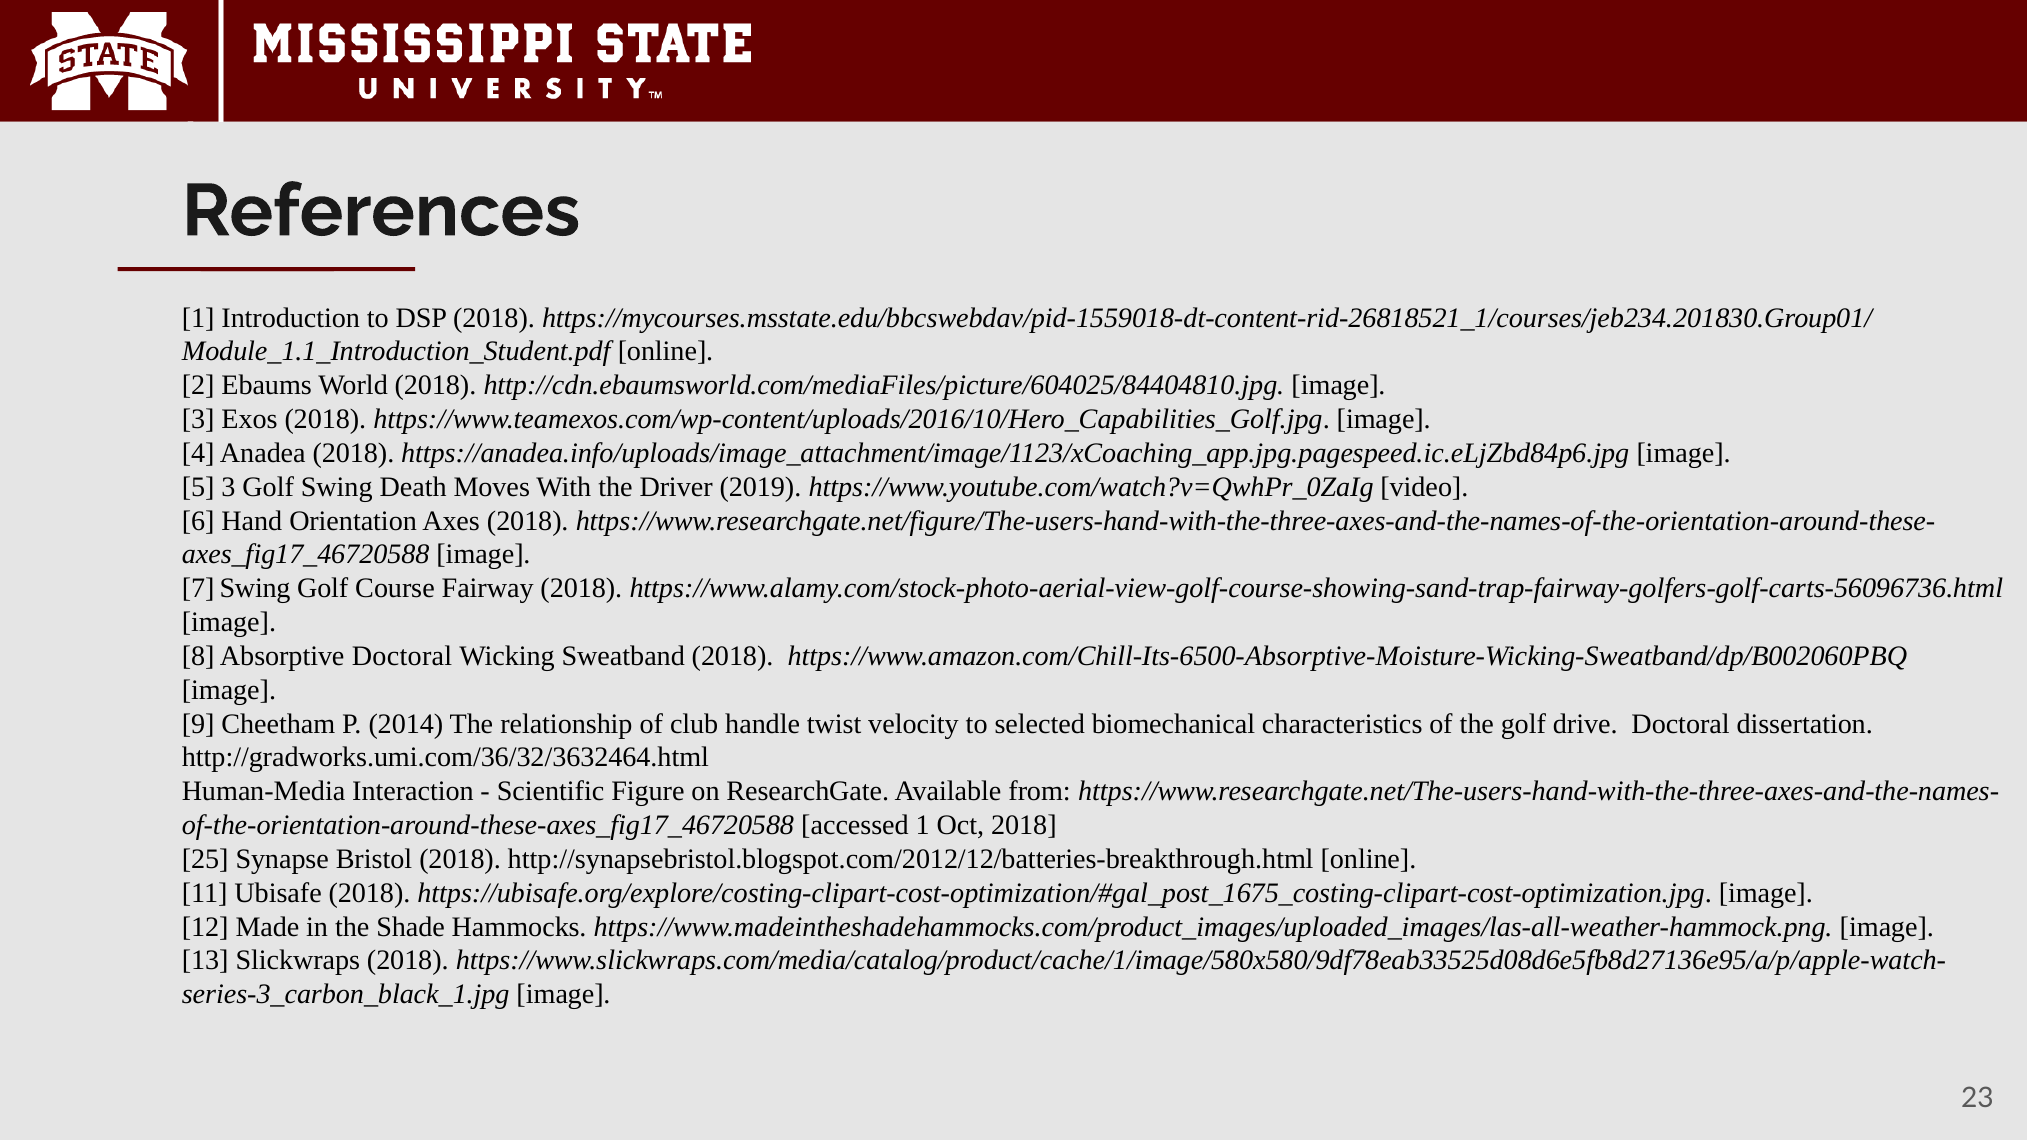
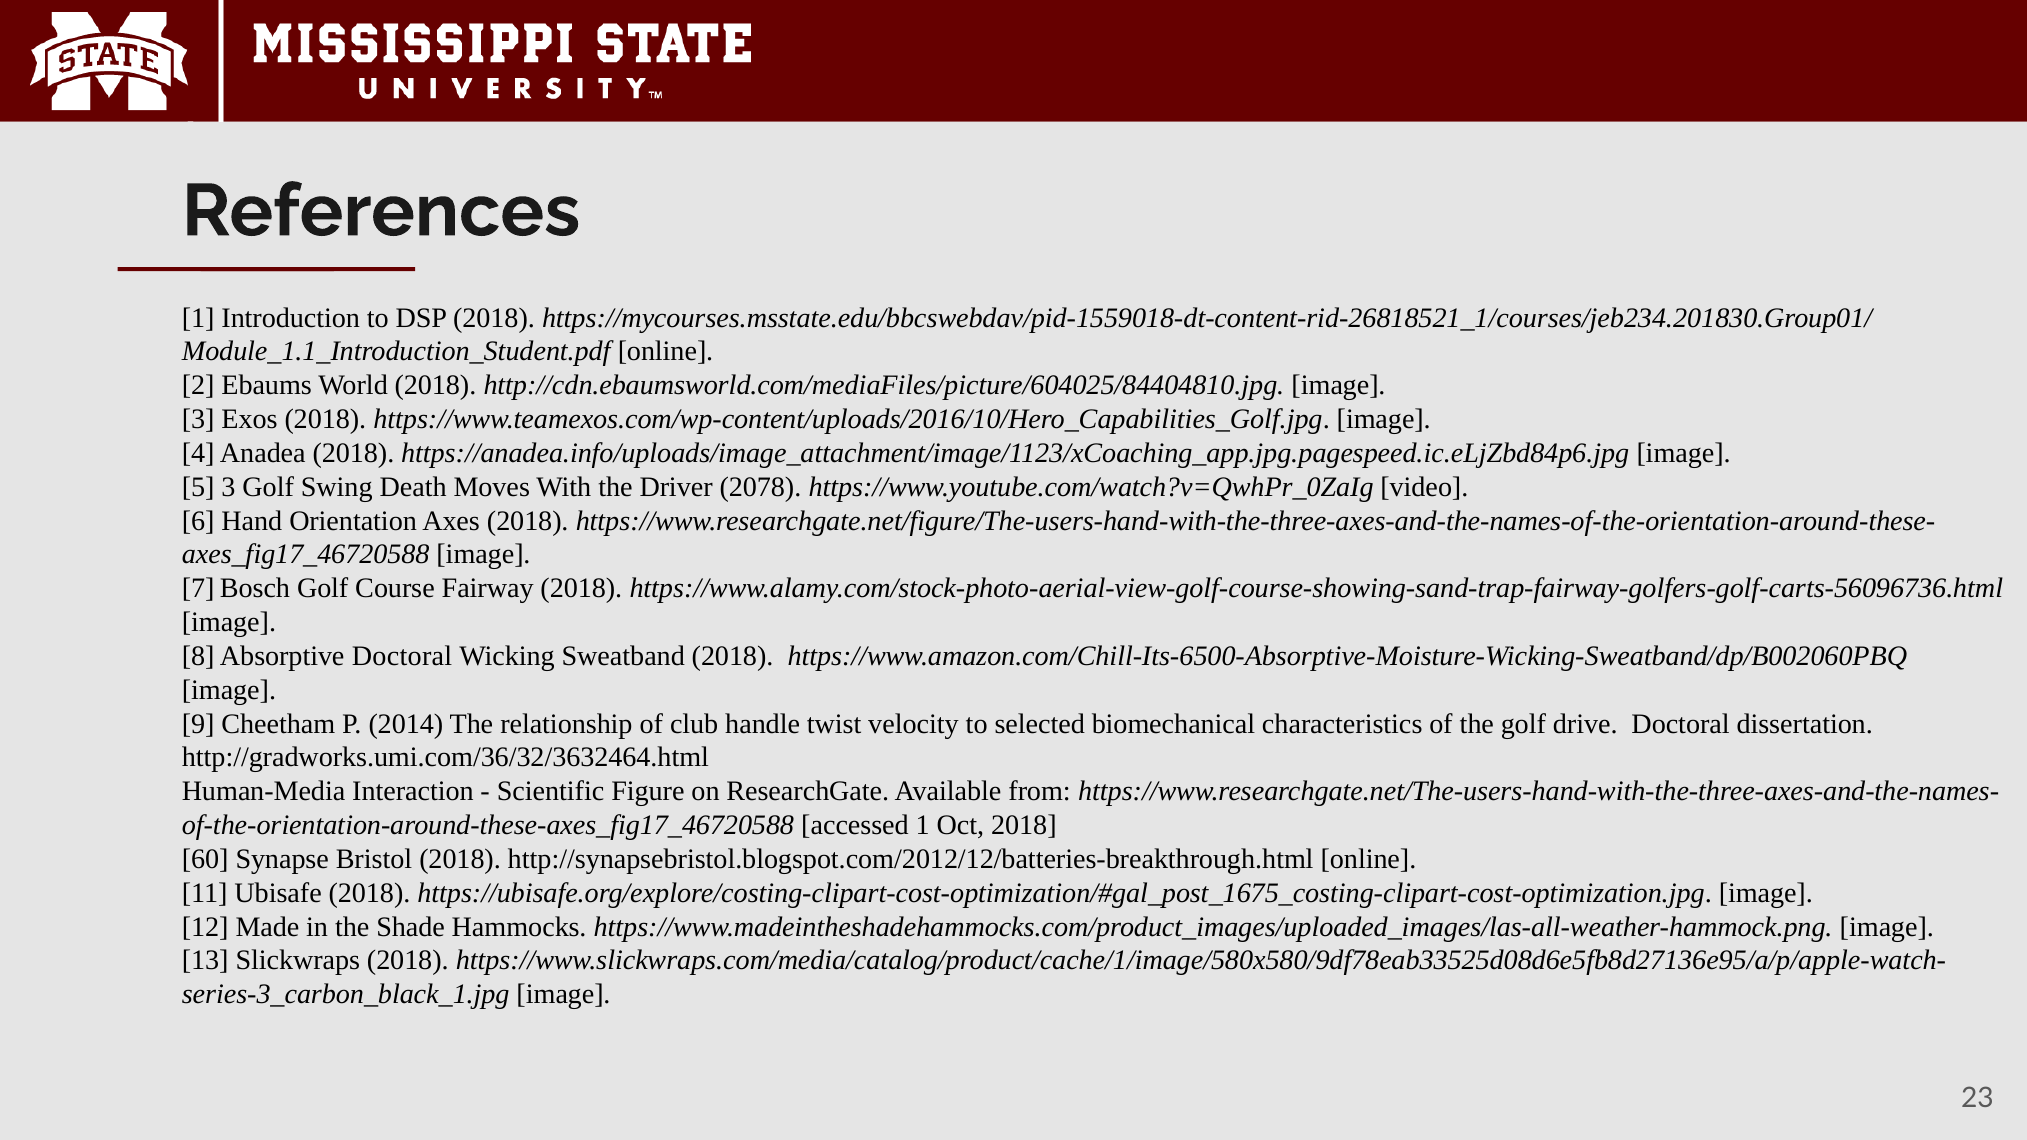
2019: 2019 -> 2078
7 Swing: Swing -> Bosch
25: 25 -> 60
